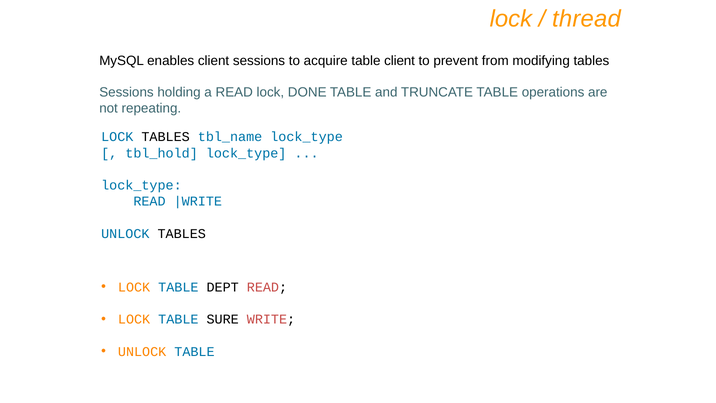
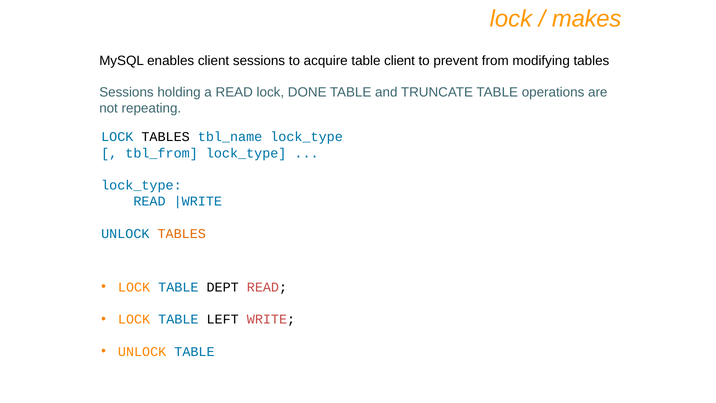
thread: thread -> makes
tbl_hold: tbl_hold -> tbl_from
TABLES at (182, 234) colour: black -> orange
SURE: SURE -> LEFT
